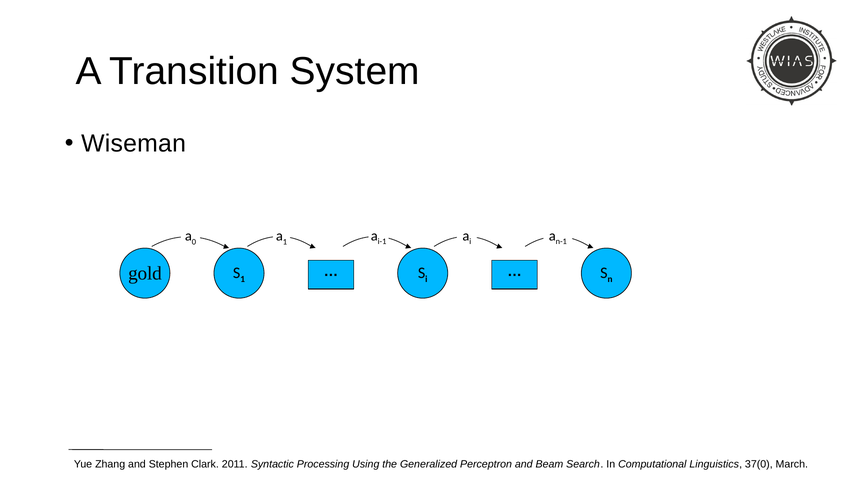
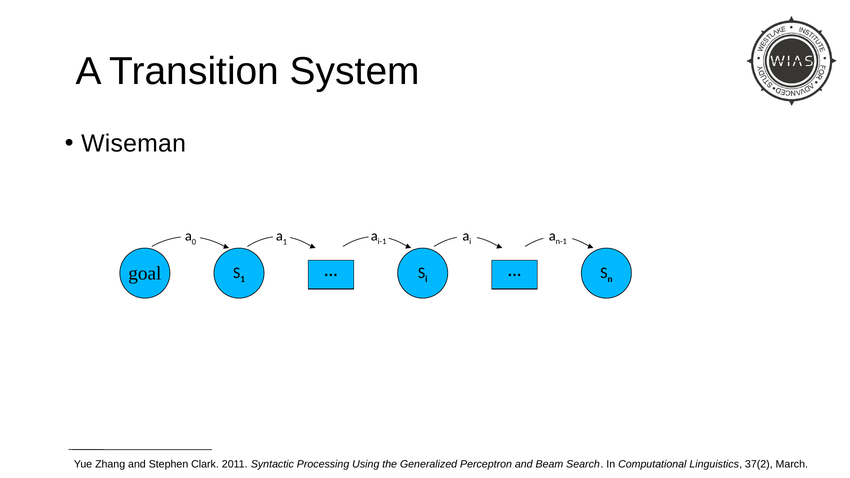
gold: gold -> goal
37(0: 37(0 -> 37(2
